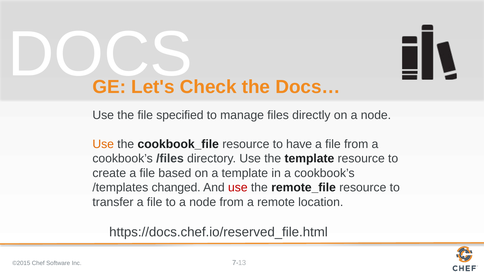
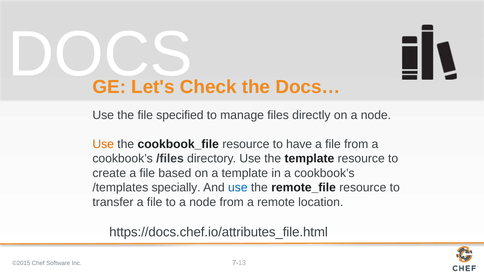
changed: changed -> specially
use at (238, 188) colour: red -> blue
https://docs.chef.io/reserved_file.html: https://docs.chef.io/reserved_file.html -> https://docs.chef.io/attributes_file.html
